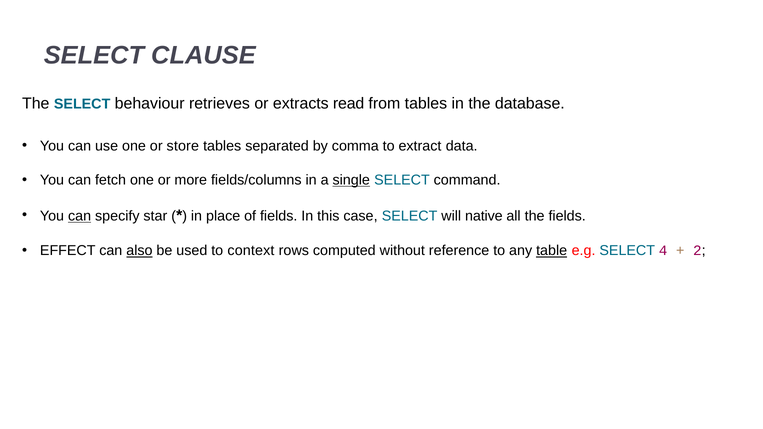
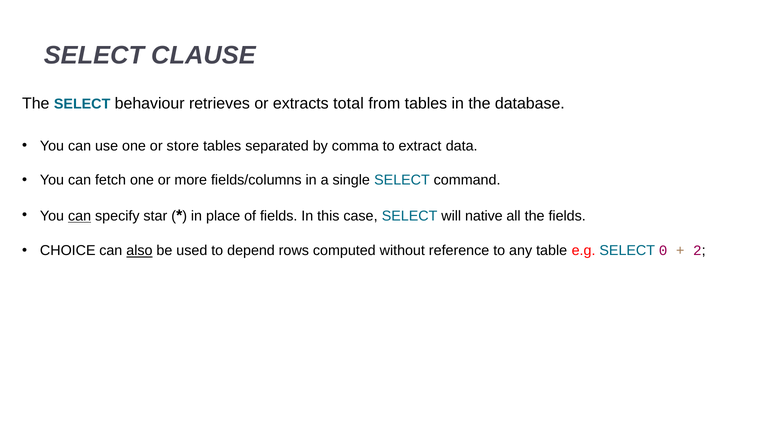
read: read -> total
single underline: present -> none
EFFECT: EFFECT -> CHOICE
context: context -> depend
table underline: present -> none
4: 4 -> 0
